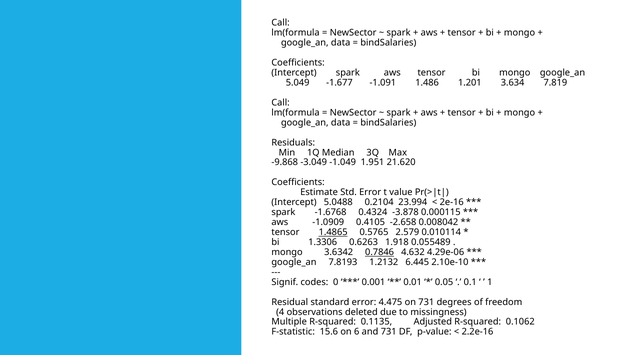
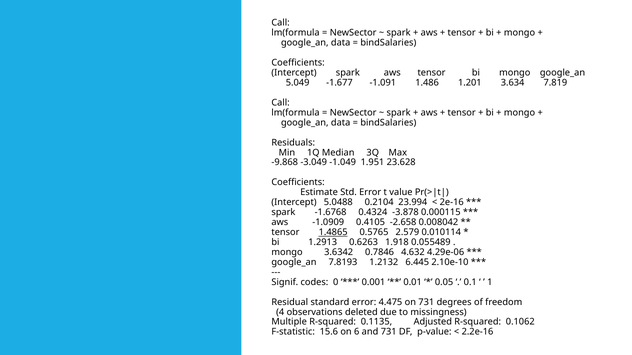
21.620: 21.620 -> 23.628
1.3306: 1.3306 -> 1.2913
0.7846 underline: present -> none
